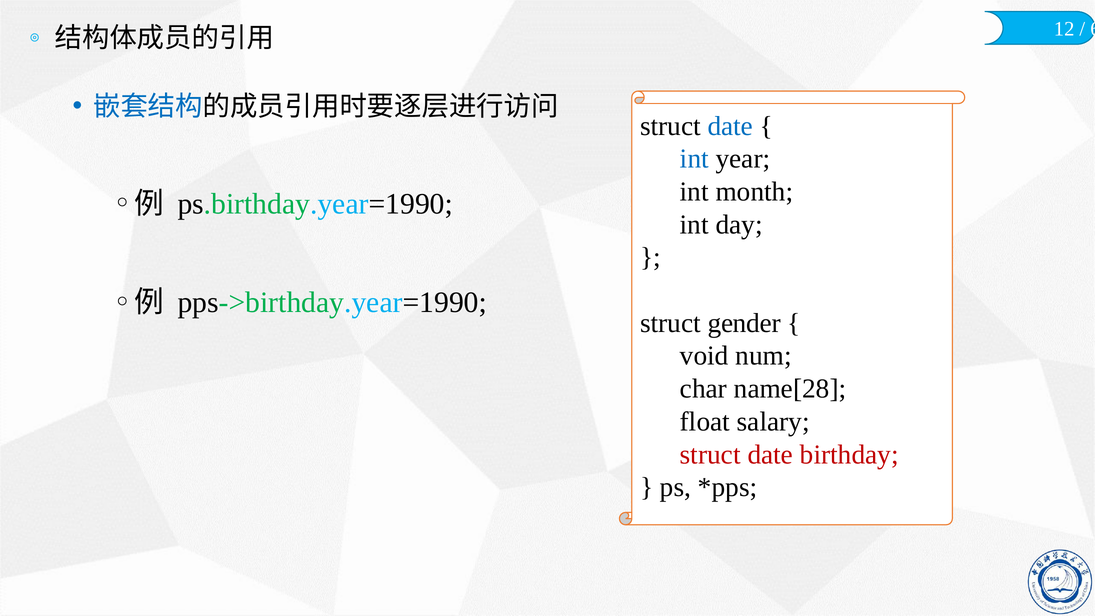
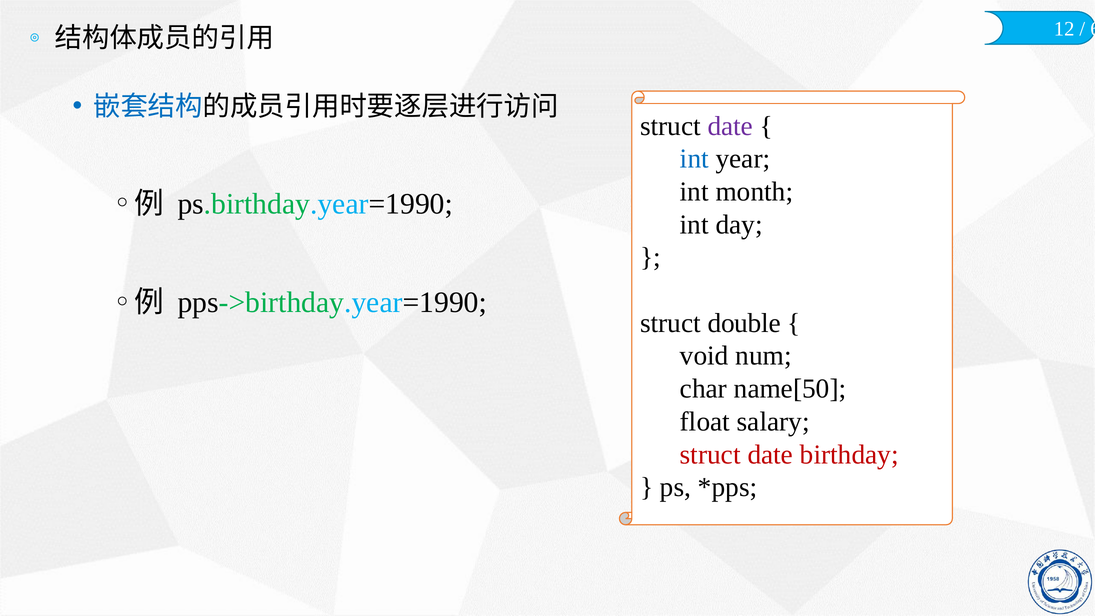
date at (730, 126) colour: blue -> purple
gender: gender -> double
name[28: name[28 -> name[50
